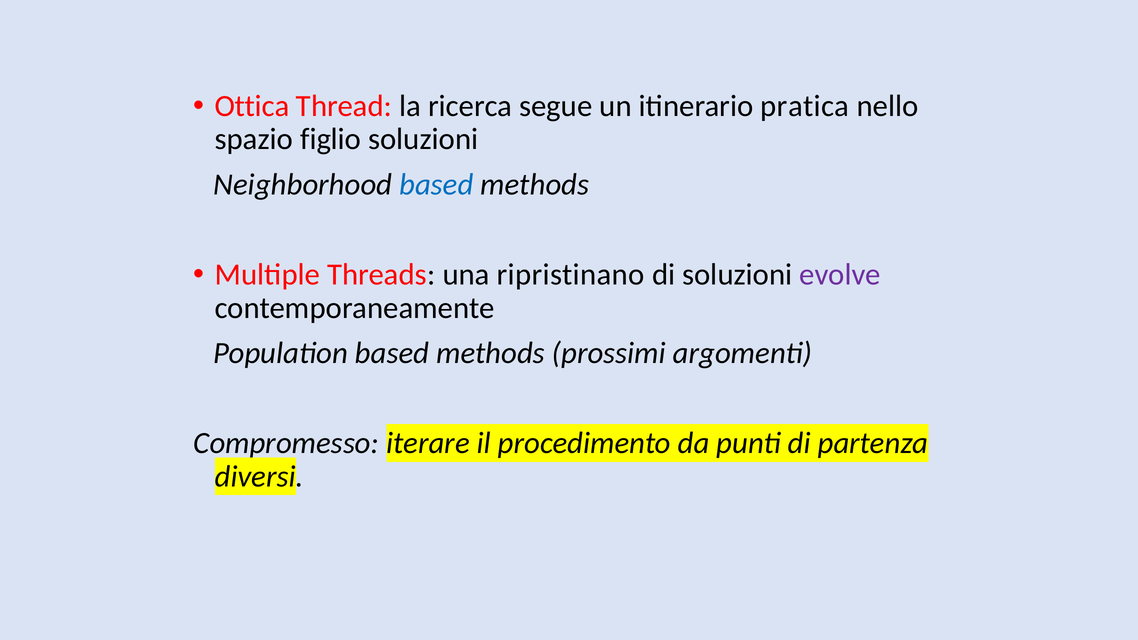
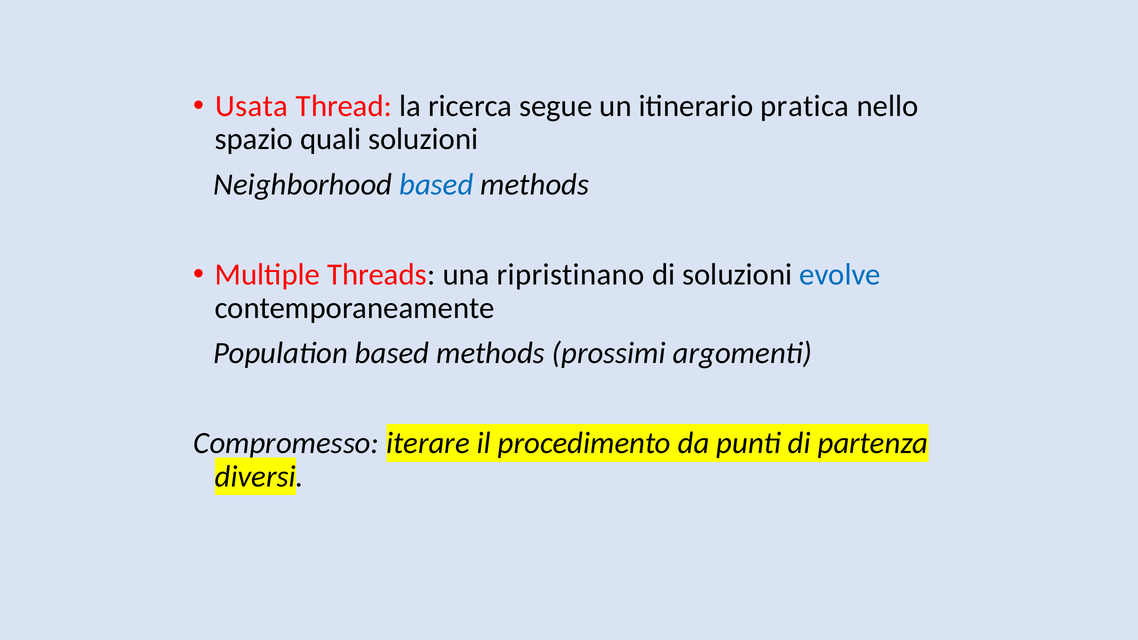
Ottica: Ottica -> Usata
figlio: figlio -> quali
evolve colour: purple -> blue
